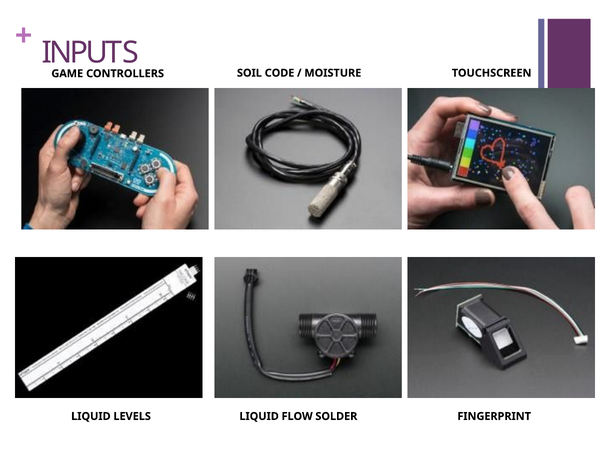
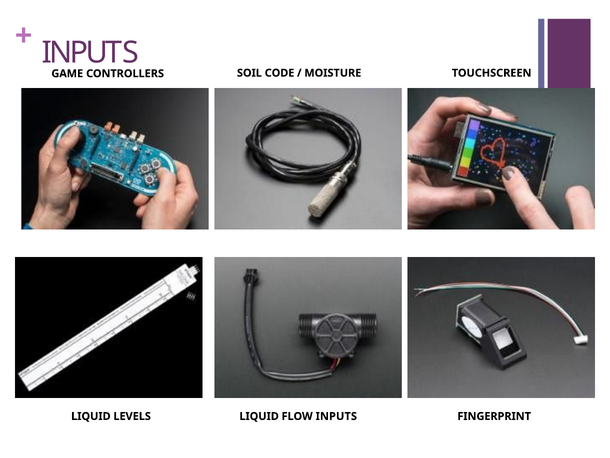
FLOW SOLDER: SOLDER -> INPUTS
